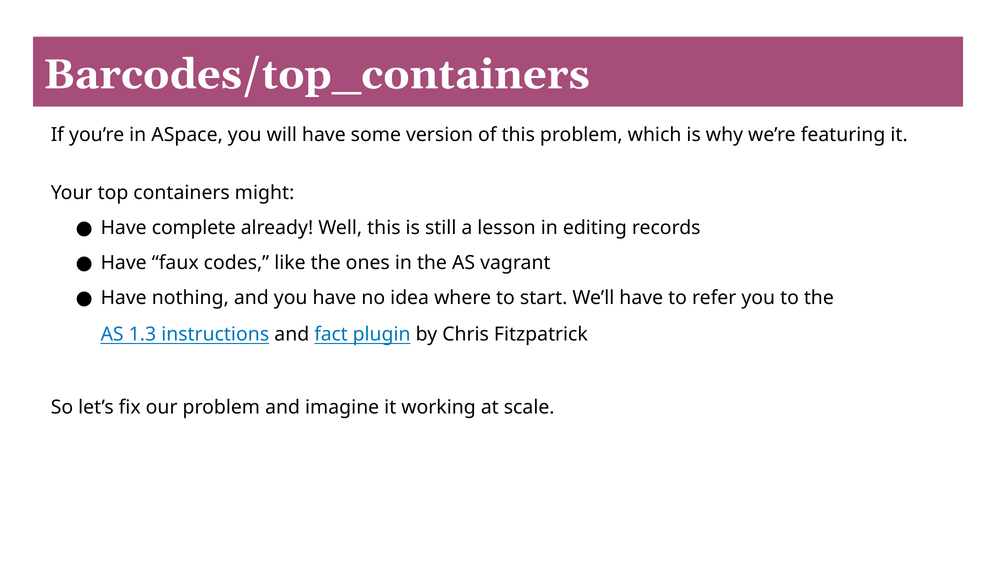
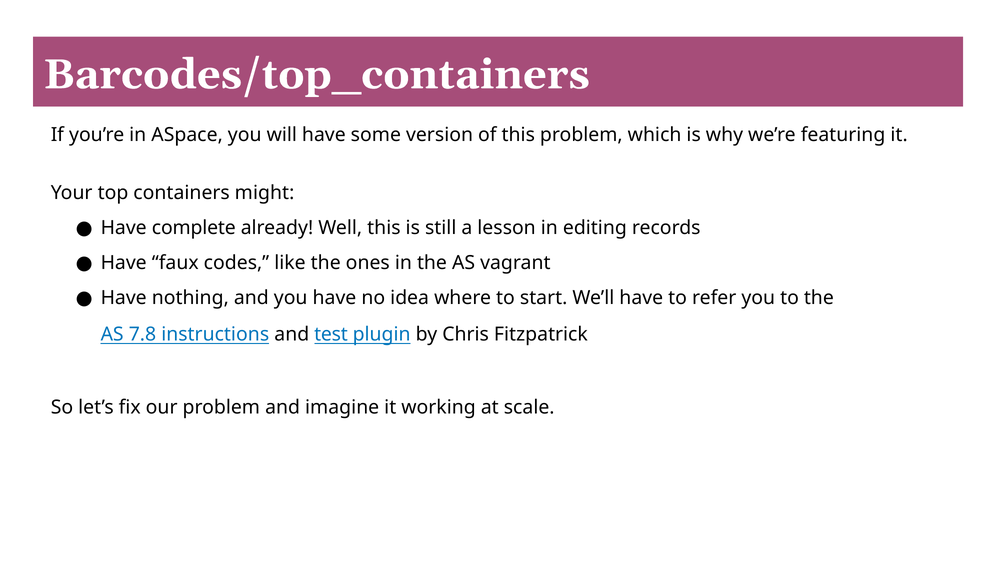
1.3: 1.3 -> 7.8
fact: fact -> test
